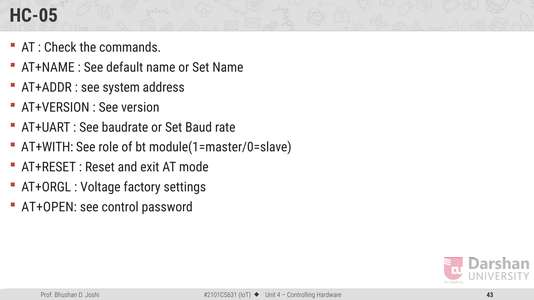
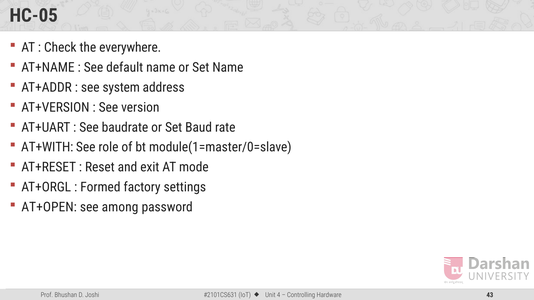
commands: commands -> everywhere
Voltage: Voltage -> Formed
control: control -> among
